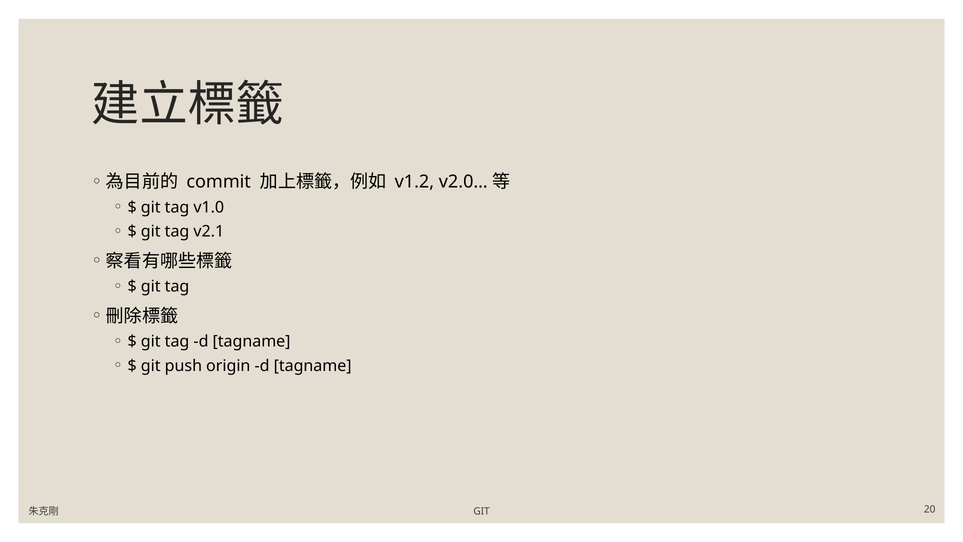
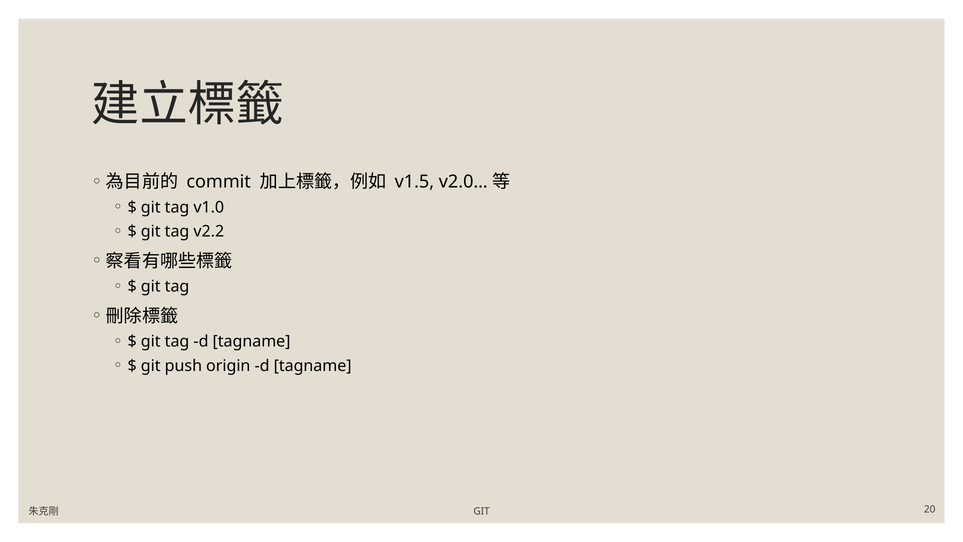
v1.2: v1.2 -> v1.5
v2.1: v2.1 -> v2.2
